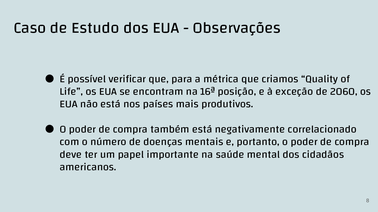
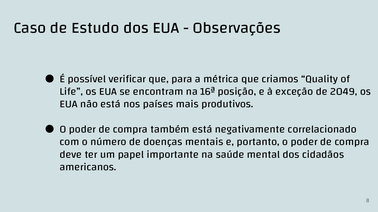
2060: 2060 -> 2049
